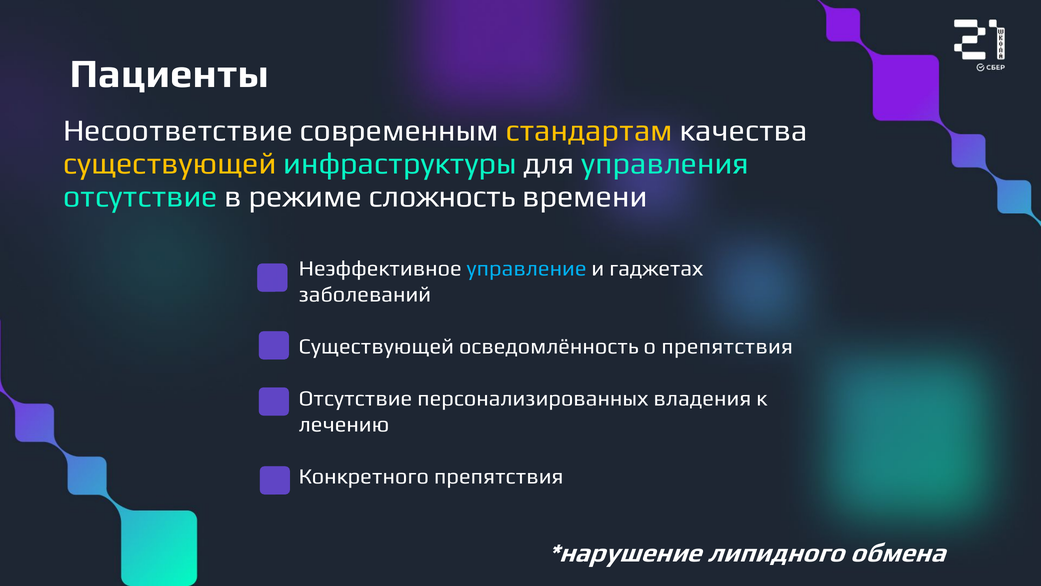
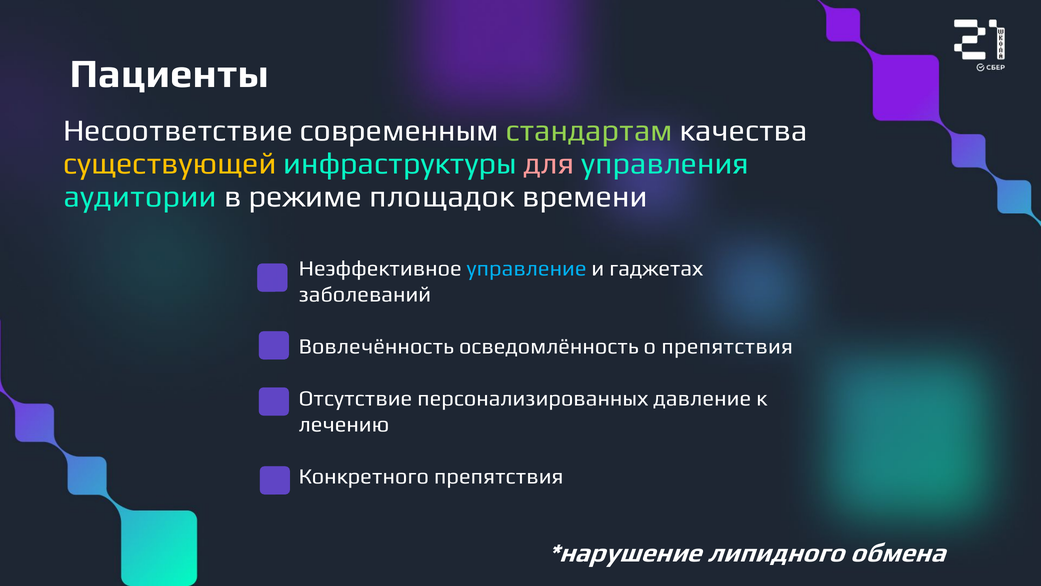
стандартам colour: yellow -> light green
для colour: white -> pink
отсутствие at (140, 196): отсутствие -> аудитории
сложность: сложность -> площадок
Существующей at (376, 346): Существующей -> Вовлечённость
владения: владения -> давление
